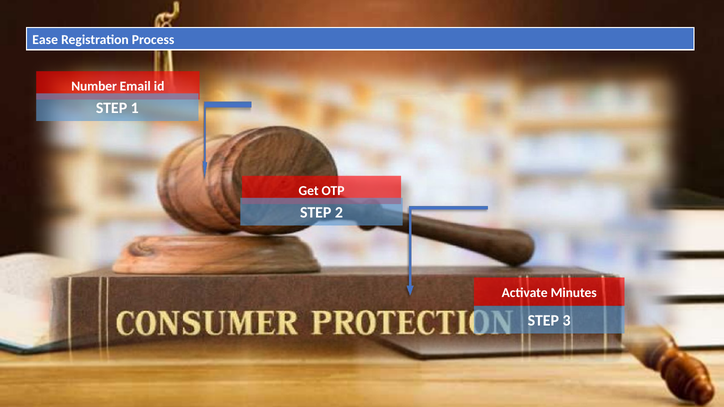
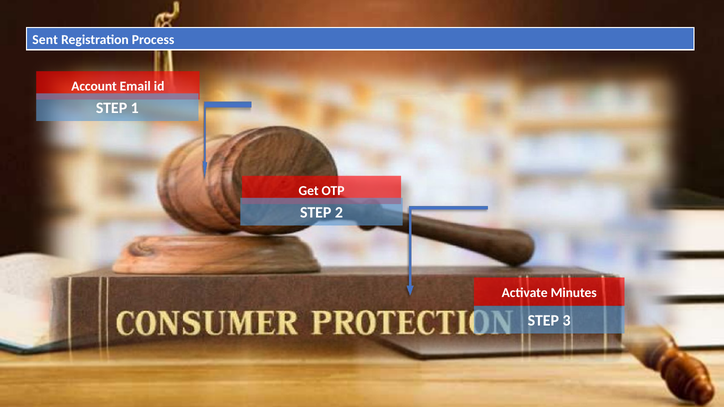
Ease: Ease -> Sent
Number: Number -> Account
